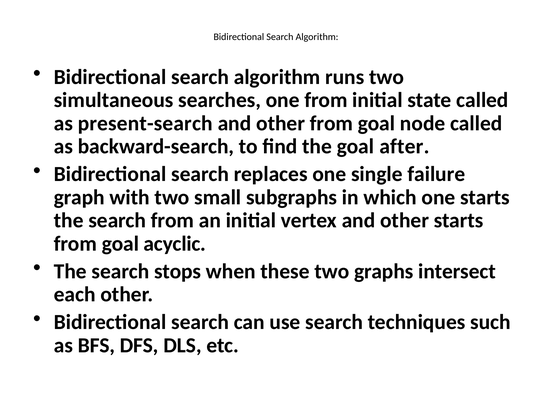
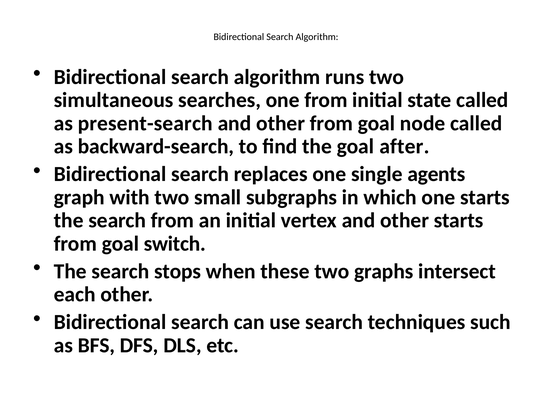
failure: failure -> agents
acyclic: acyclic -> switch
